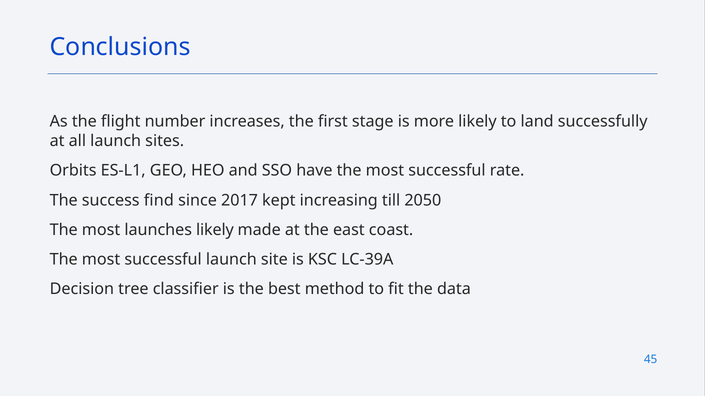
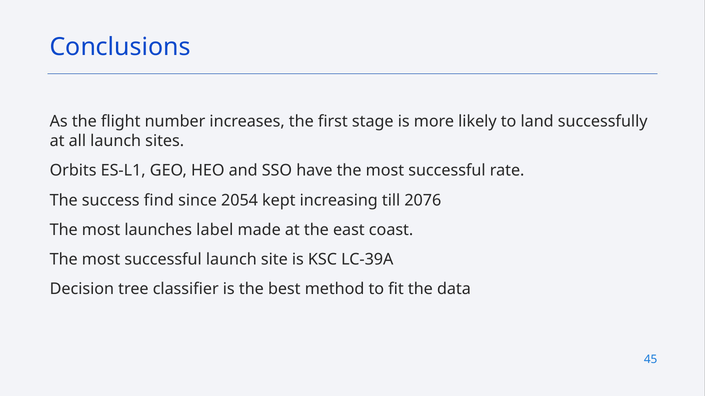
2017: 2017 -> 2054
2050: 2050 -> 2076
launches likely: likely -> label
